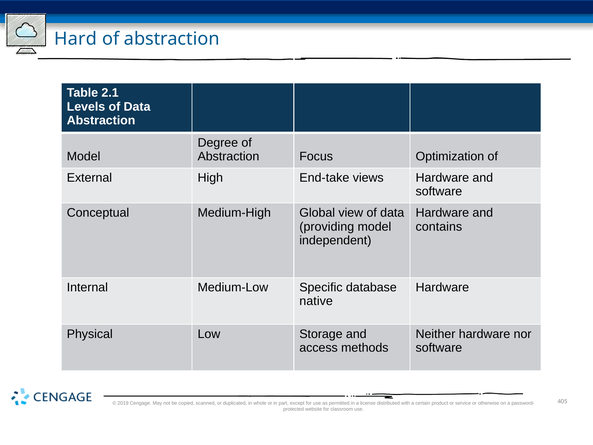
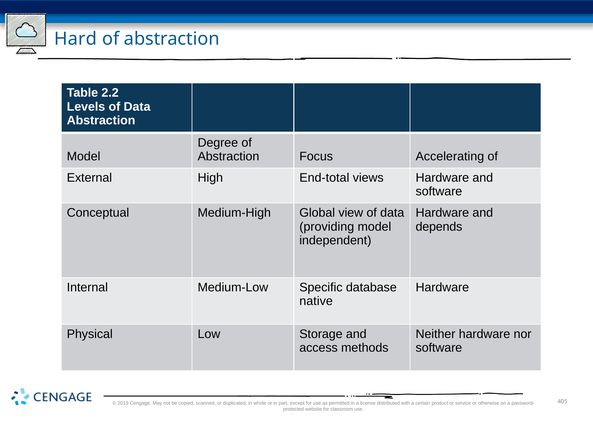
2.1: 2.1 -> 2.2
Optimization: Optimization -> Accelerating
End-take: End-take -> End-total
contains: contains -> depends
